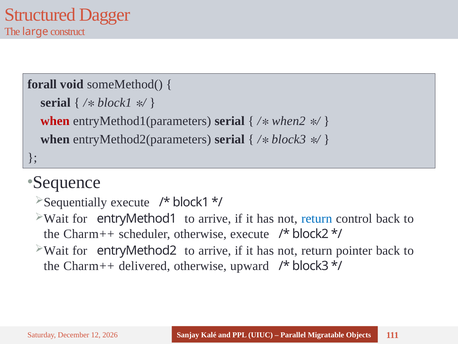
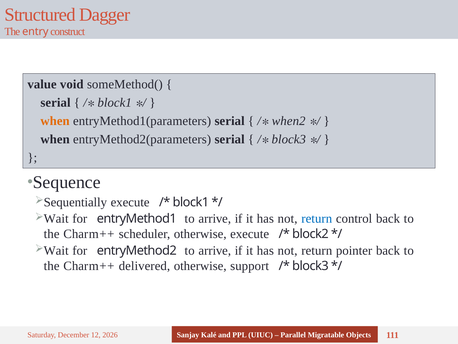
large: large -> entry
forall: forall -> value
when at (55, 121) colour: red -> orange
upward: upward -> support
